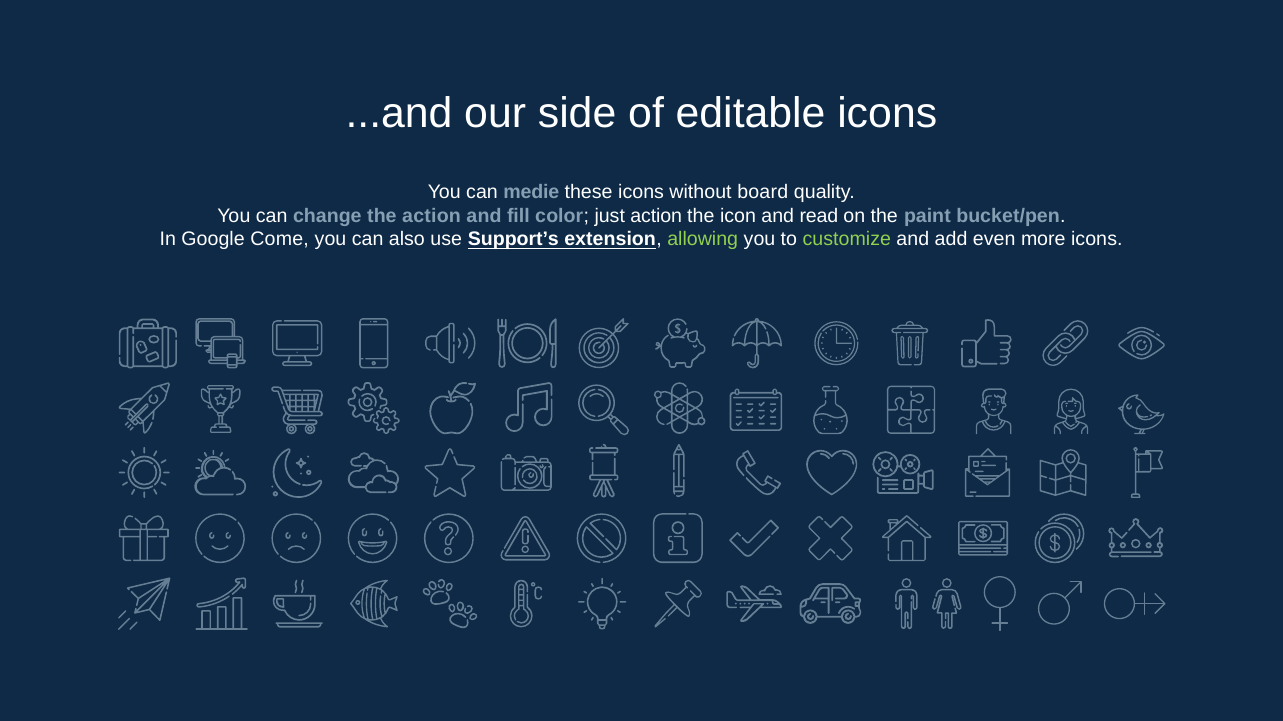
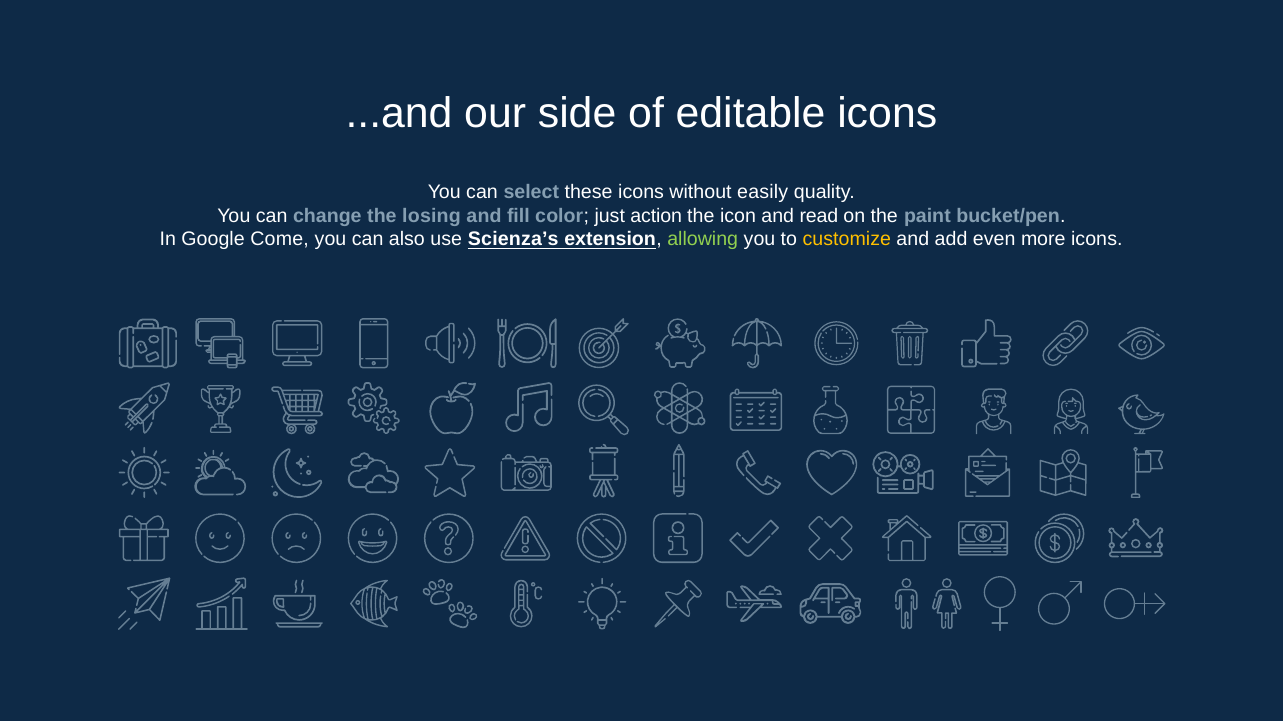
medie: medie -> select
board: board -> easily
the action: action -> losing
Support’s: Support’s -> Scienza’s
customize colour: light green -> yellow
